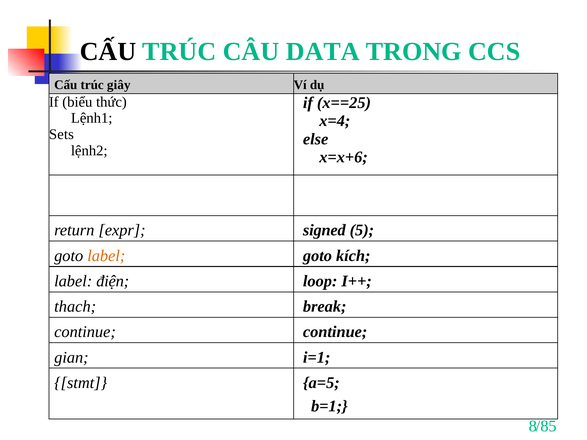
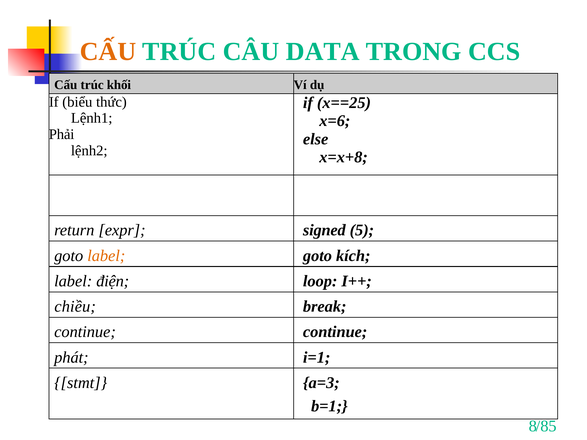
CẤU at (108, 52) colour: black -> orange
giây: giây -> khối
x=4: x=4 -> x=6
Sets: Sets -> Phải
x=x+6: x=x+6 -> x=x+8
thach: thach -> chiều
gian: gian -> phát
a=5: a=5 -> a=3
